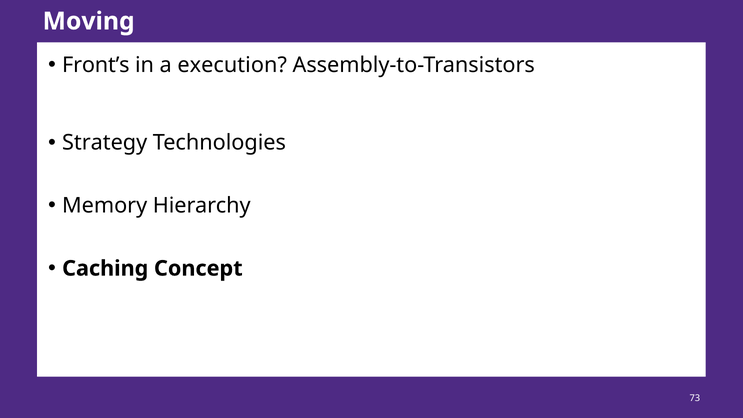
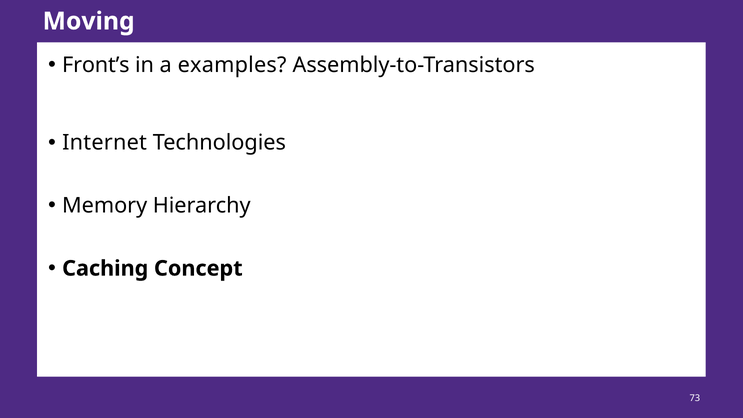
execution: execution -> examples
Strategy: Strategy -> Internet
